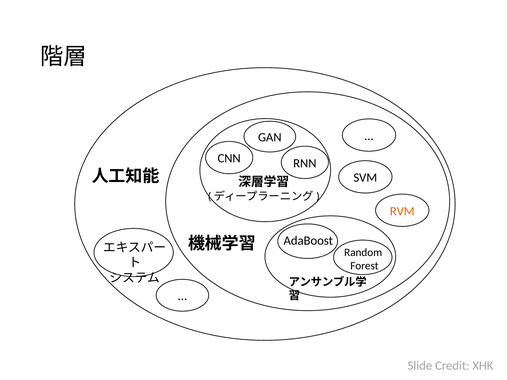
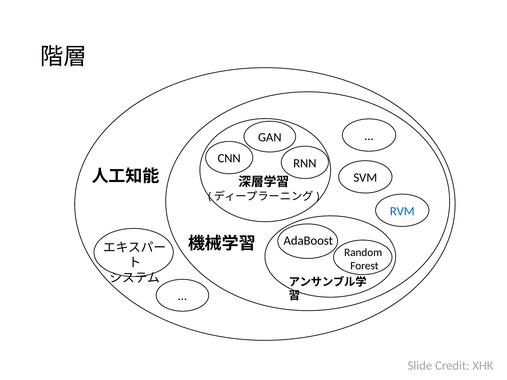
RVM colour: orange -> blue
